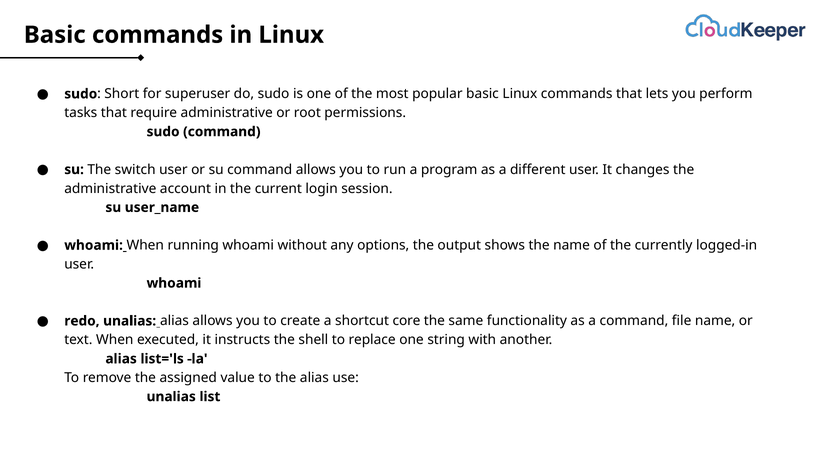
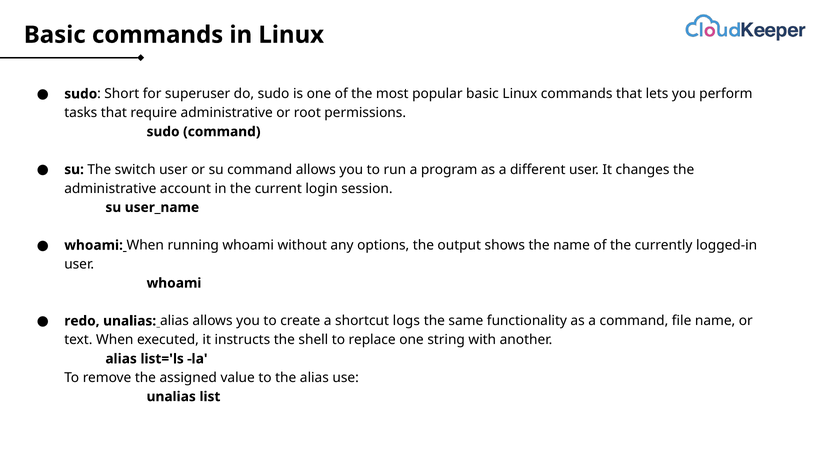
core: core -> logs
